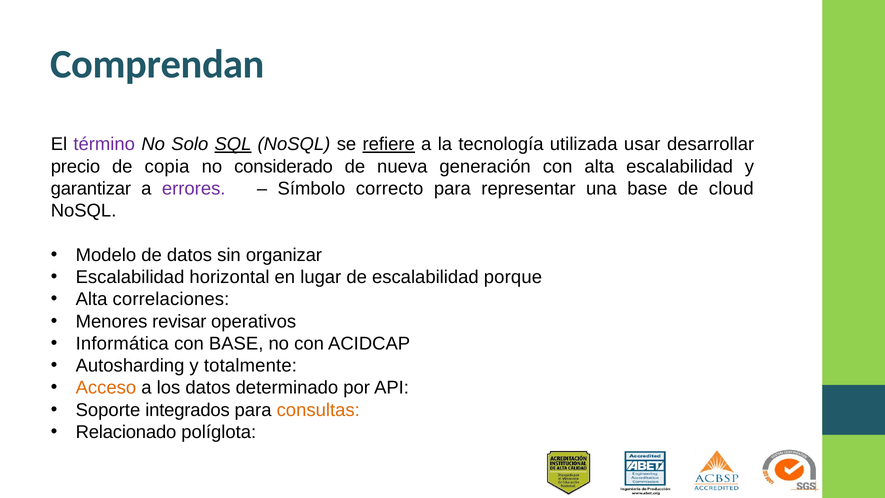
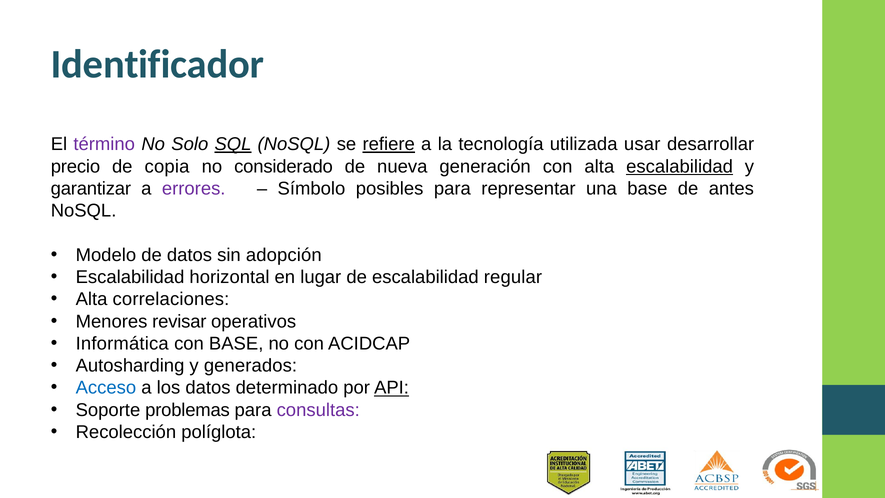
Comprendan: Comprendan -> Identificador
escalabilidad at (680, 166) underline: none -> present
correcto: correcto -> posibles
cloud: cloud -> antes
organizar: organizar -> adopción
porque: porque -> regular
totalmente: totalmente -> generados
Acceso colour: orange -> blue
API underline: none -> present
integrados: integrados -> problemas
consultas colour: orange -> purple
Relacionado: Relacionado -> Recolección
